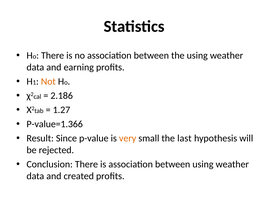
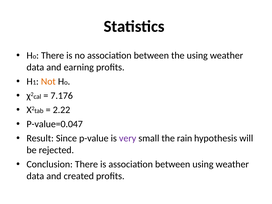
2.186: 2.186 -> 7.176
1.27: 1.27 -> 2.22
P-value=1.366: P-value=1.366 -> P-value=0.047
very colour: orange -> purple
last: last -> rain
